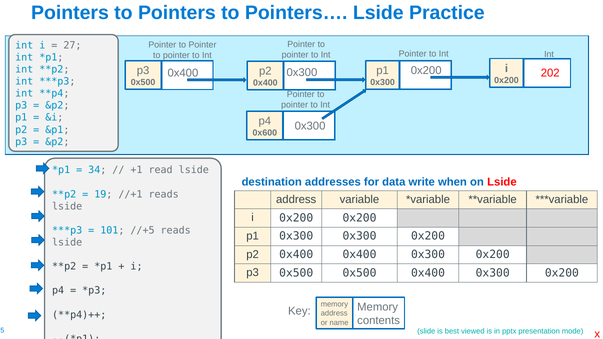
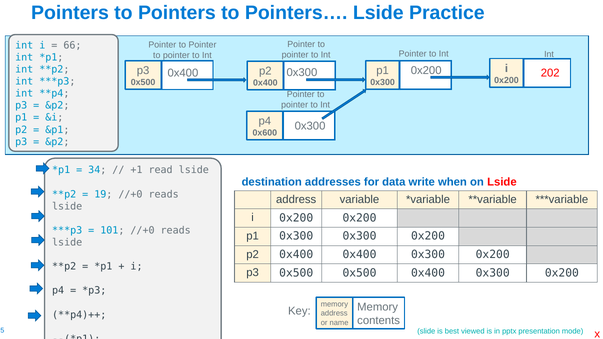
27: 27 -> 66
19 //+1: //+1 -> //+0
101 //+5: //+5 -> //+0
